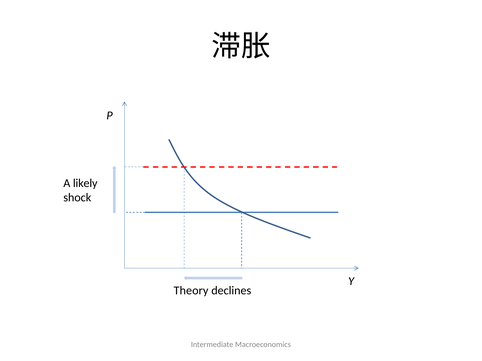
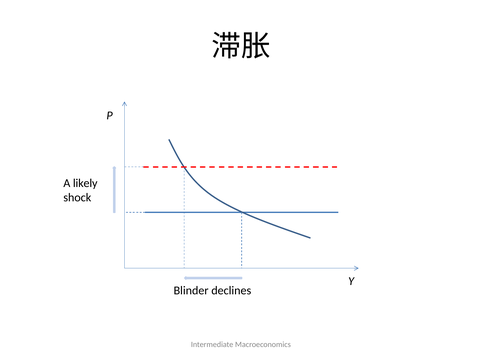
Theory: Theory -> Blinder
